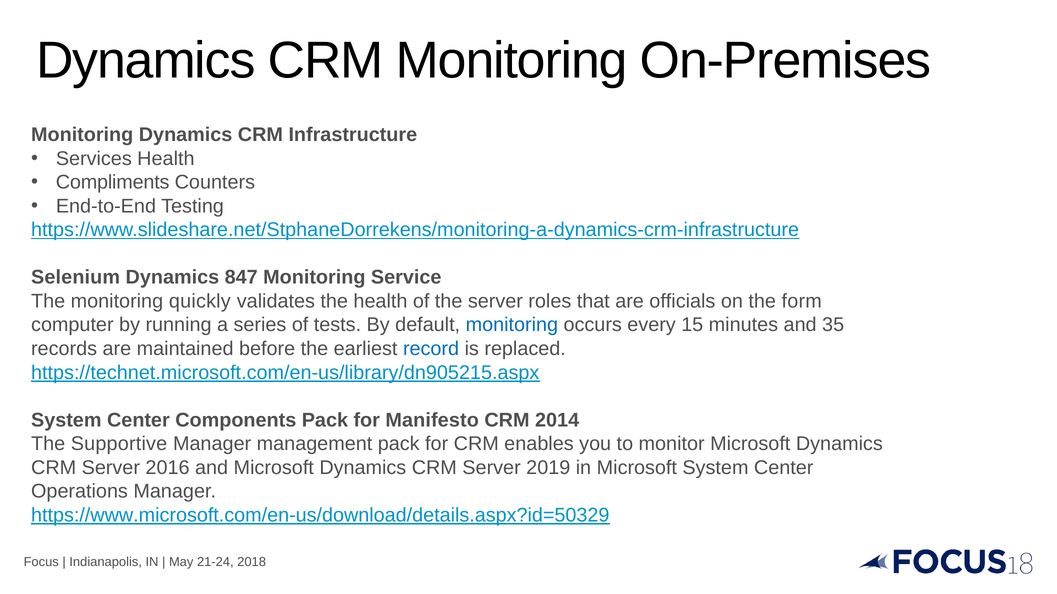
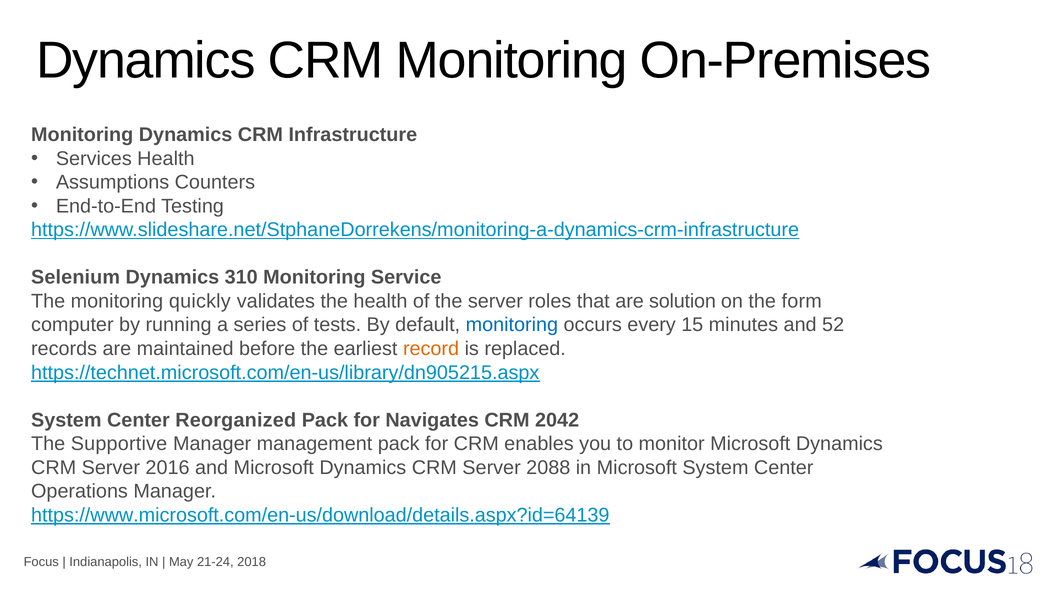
Compliments: Compliments -> Assumptions
847: 847 -> 310
officials: officials -> solution
35: 35 -> 52
record colour: blue -> orange
Components: Components -> Reorganized
Manifesto: Manifesto -> Navigates
2014: 2014 -> 2042
2019: 2019 -> 2088
https://www.microsoft.com/en-us/download/details.aspx?id=50329: https://www.microsoft.com/en-us/download/details.aspx?id=50329 -> https://www.microsoft.com/en-us/download/details.aspx?id=64139
